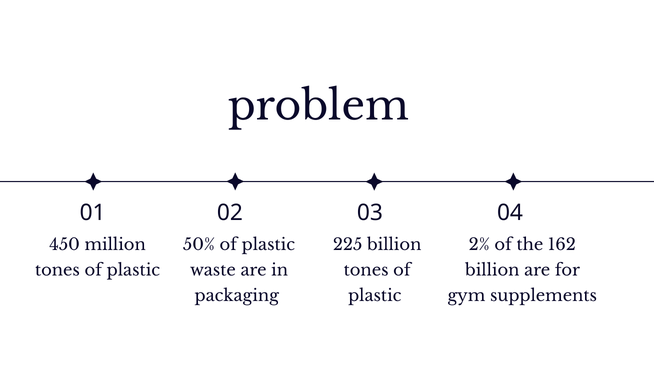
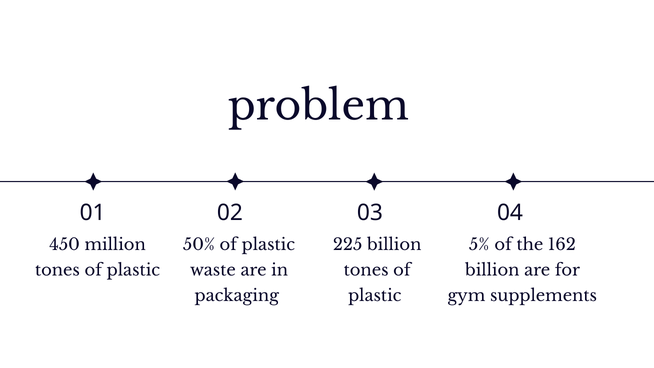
2%: 2% -> 5%
